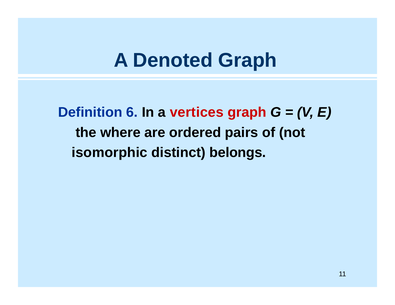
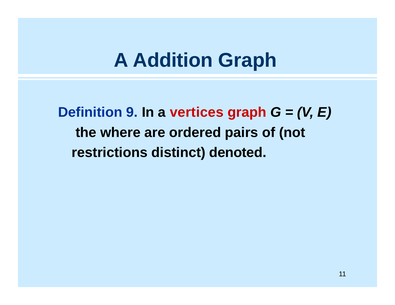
Denoted: Denoted -> Addition
6: 6 -> 9
isomorphic: isomorphic -> restrictions
belongs: belongs -> denoted
